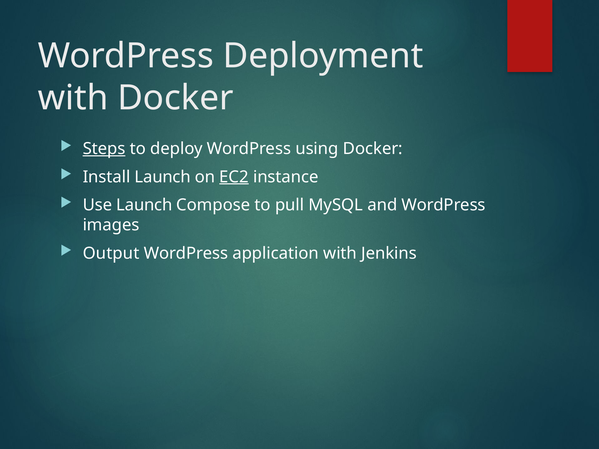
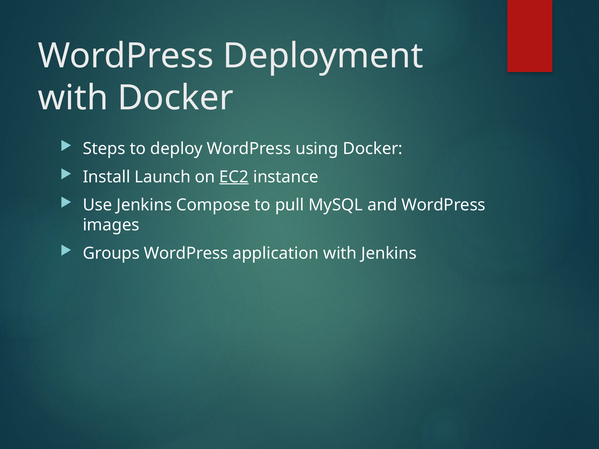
Steps underline: present -> none
Use Launch: Launch -> Jenkins
Output: Output -> Groups
